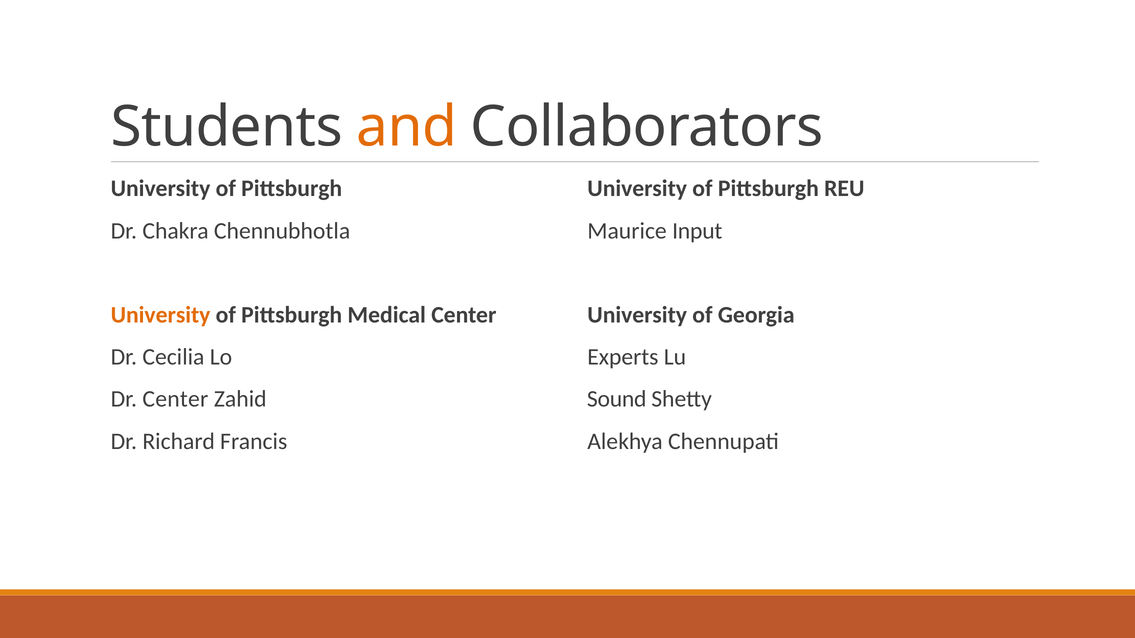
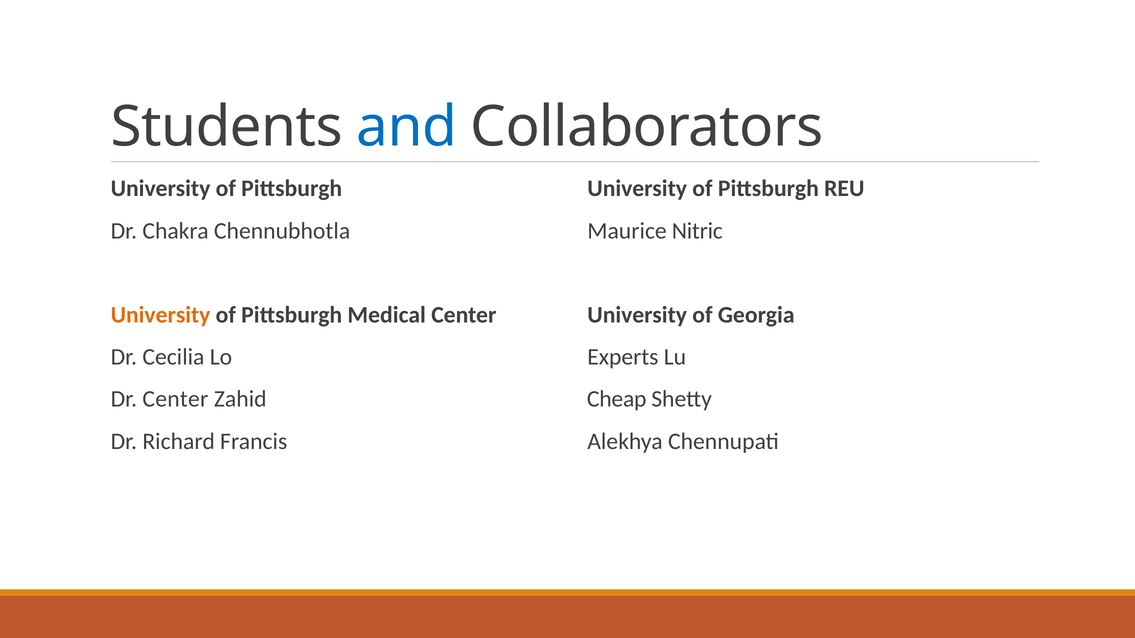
and colour: orange -> blue
Input: Input -> Nitric
Sound: Sound -> Cheap
